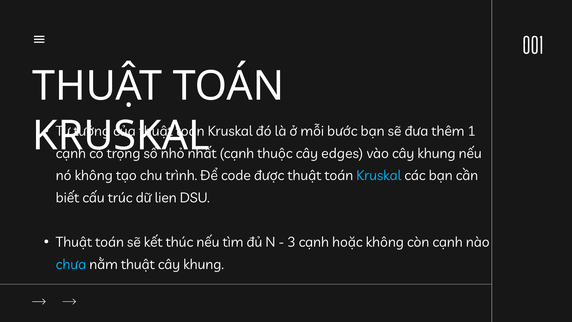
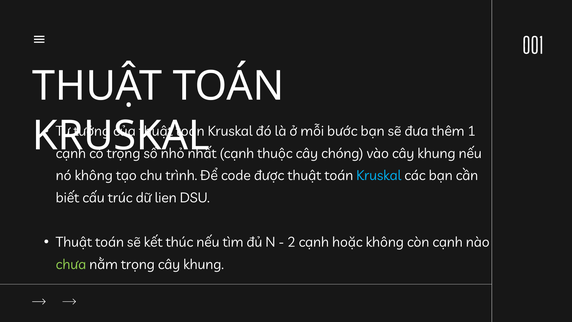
edges: edges -> chóng
3: 3 -> 2
chưa colour: light blue -> light green
nằm thuật: thuật -> trọng
